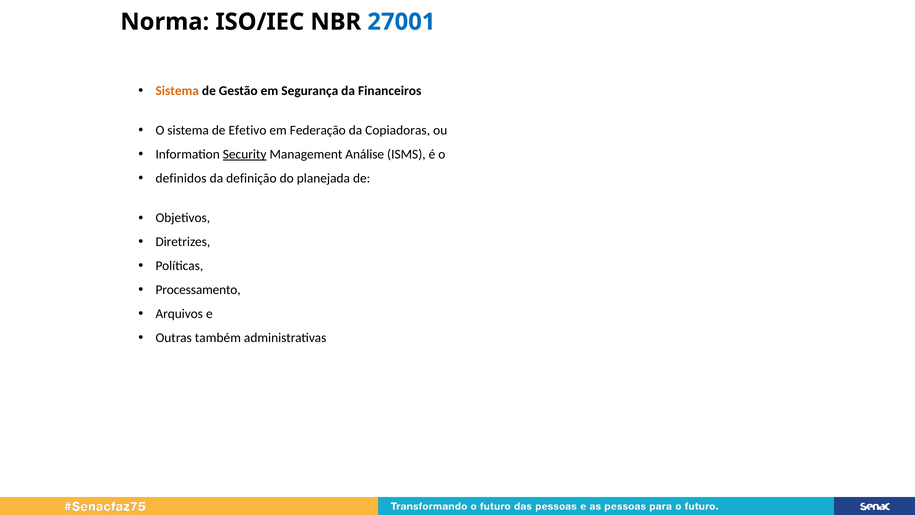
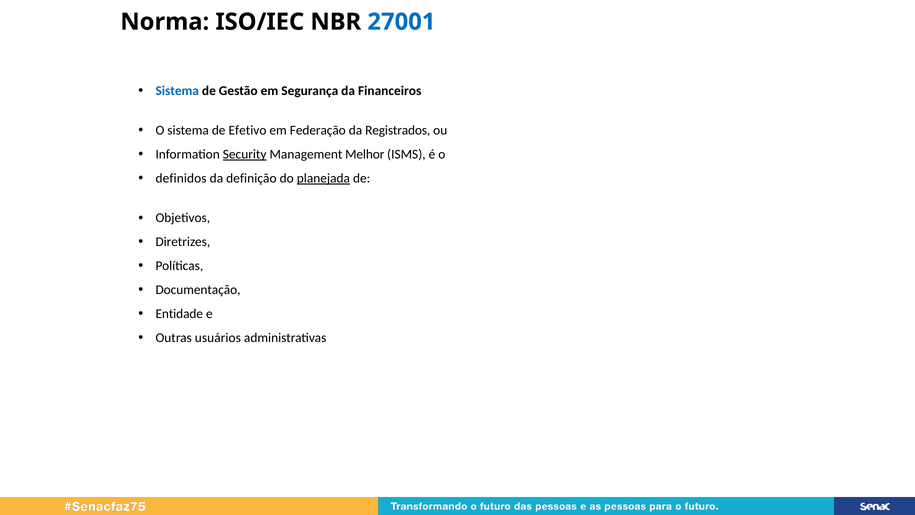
Sistema at (177, 91) colour: orange -> blue
Copiadoras: Copiadoras -> Registrados
Análise: Análise -> Melhor
planejada underline: none -> present
Processamento: Processamento -> Documentação
Arquivos: Arquivos -> Entidade
também: também -> usuários
